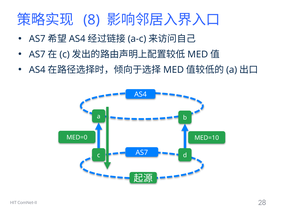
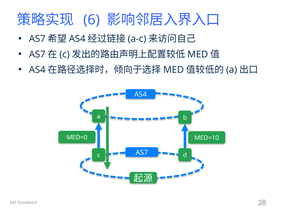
8: 8 -> 6
